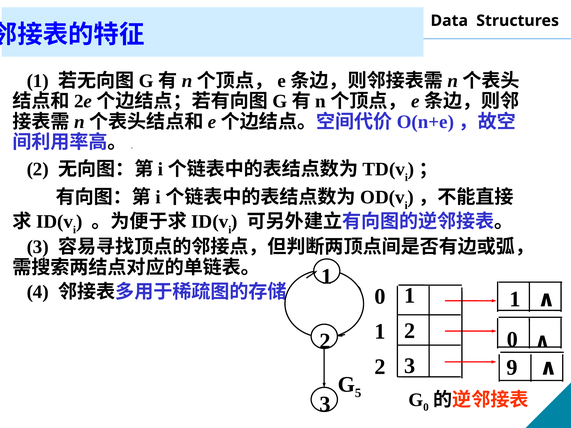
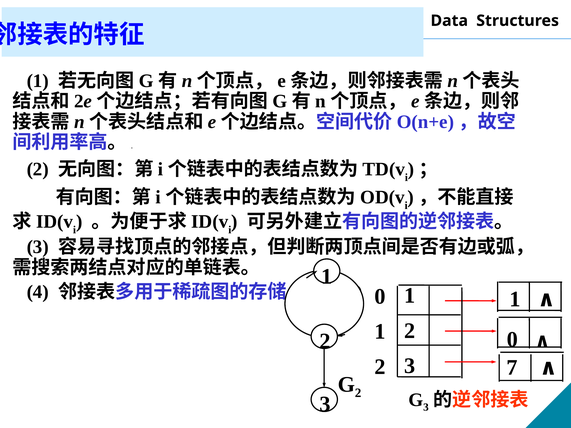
9: 9 -> 7
5 at (358, 393): 5 -> 2
0 at (426, 408): 0 -> 3
